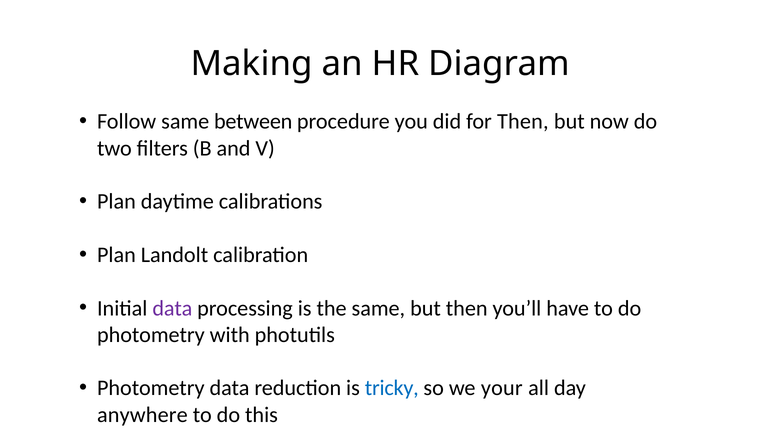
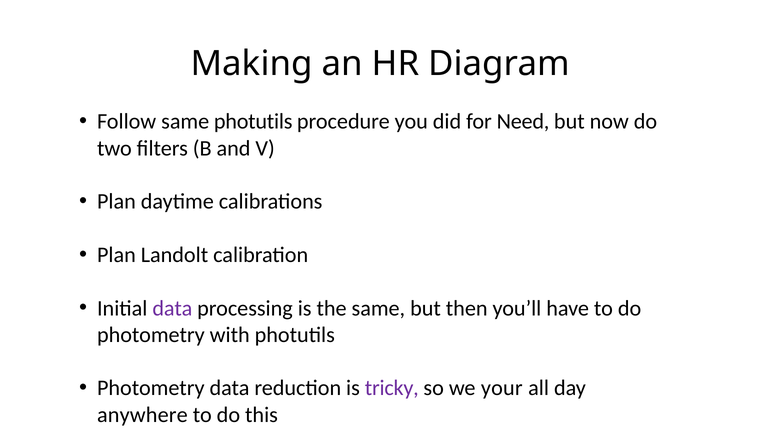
same between: between -> photutils
for Then: Then -> Need
tricky colour: blue -> purple
